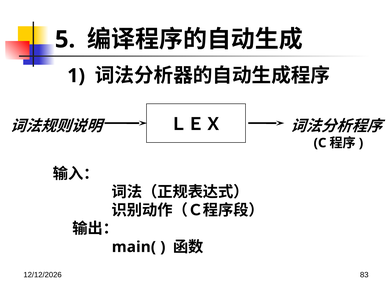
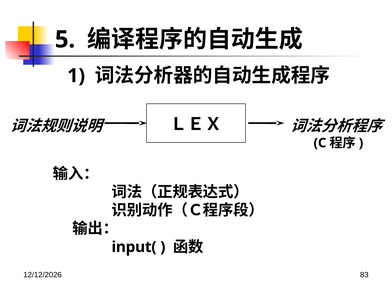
main(: main( -> input(
